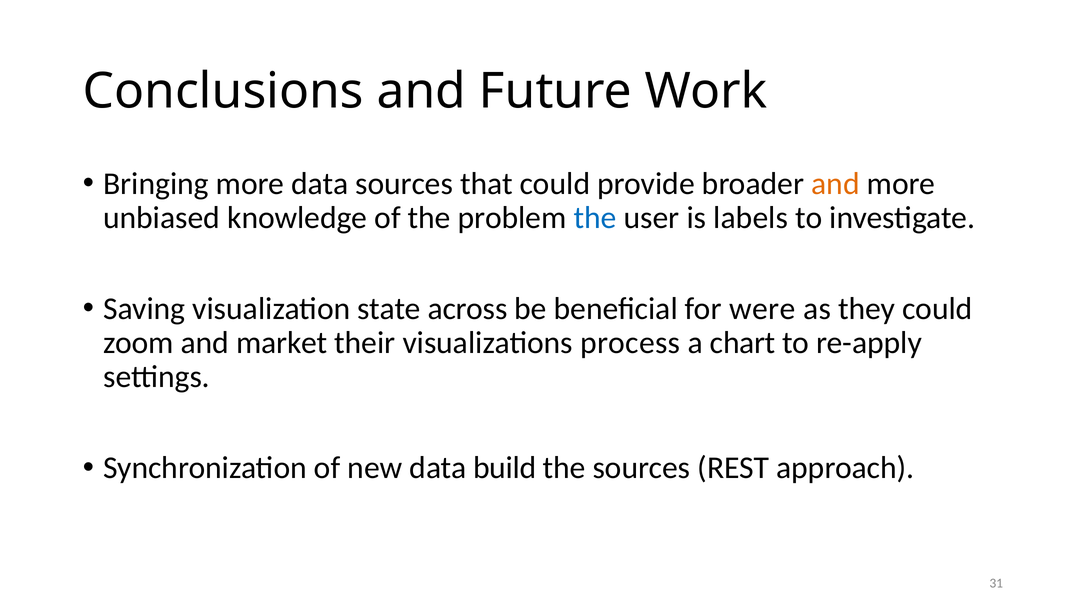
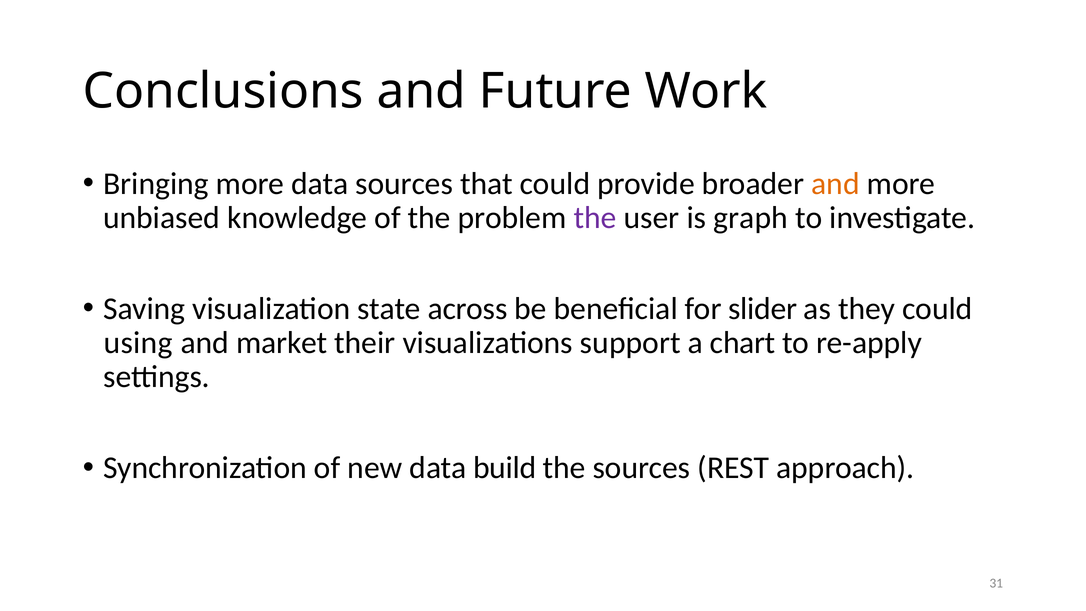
the at (595, 218) colour: blue -> purple
labels: labels -> graph
were: were -> slider
zoom: zoom -> using
process: process -> support
